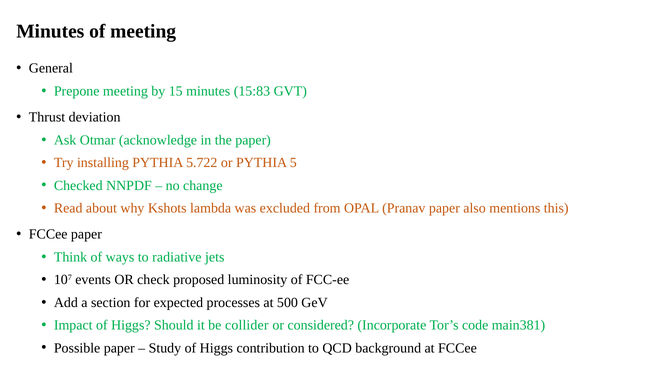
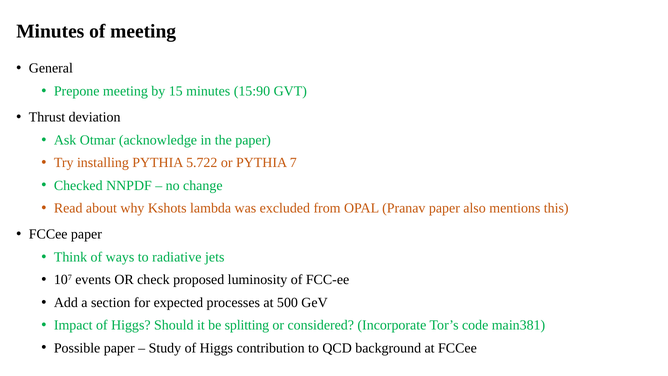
15:83: 15:83 -> 15:90
5: 5 -> 7
collider: collider -> splitting
